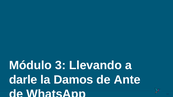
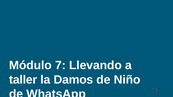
3: 3 -> 7
darle: darle -> taller
Ante: Ante -> Niño
